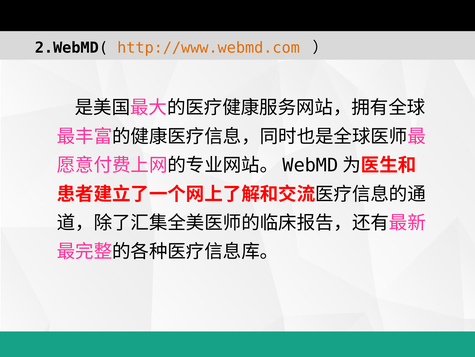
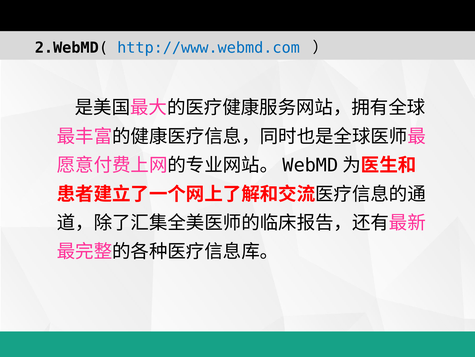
http://www.webmd.com colour: orange -> blue
